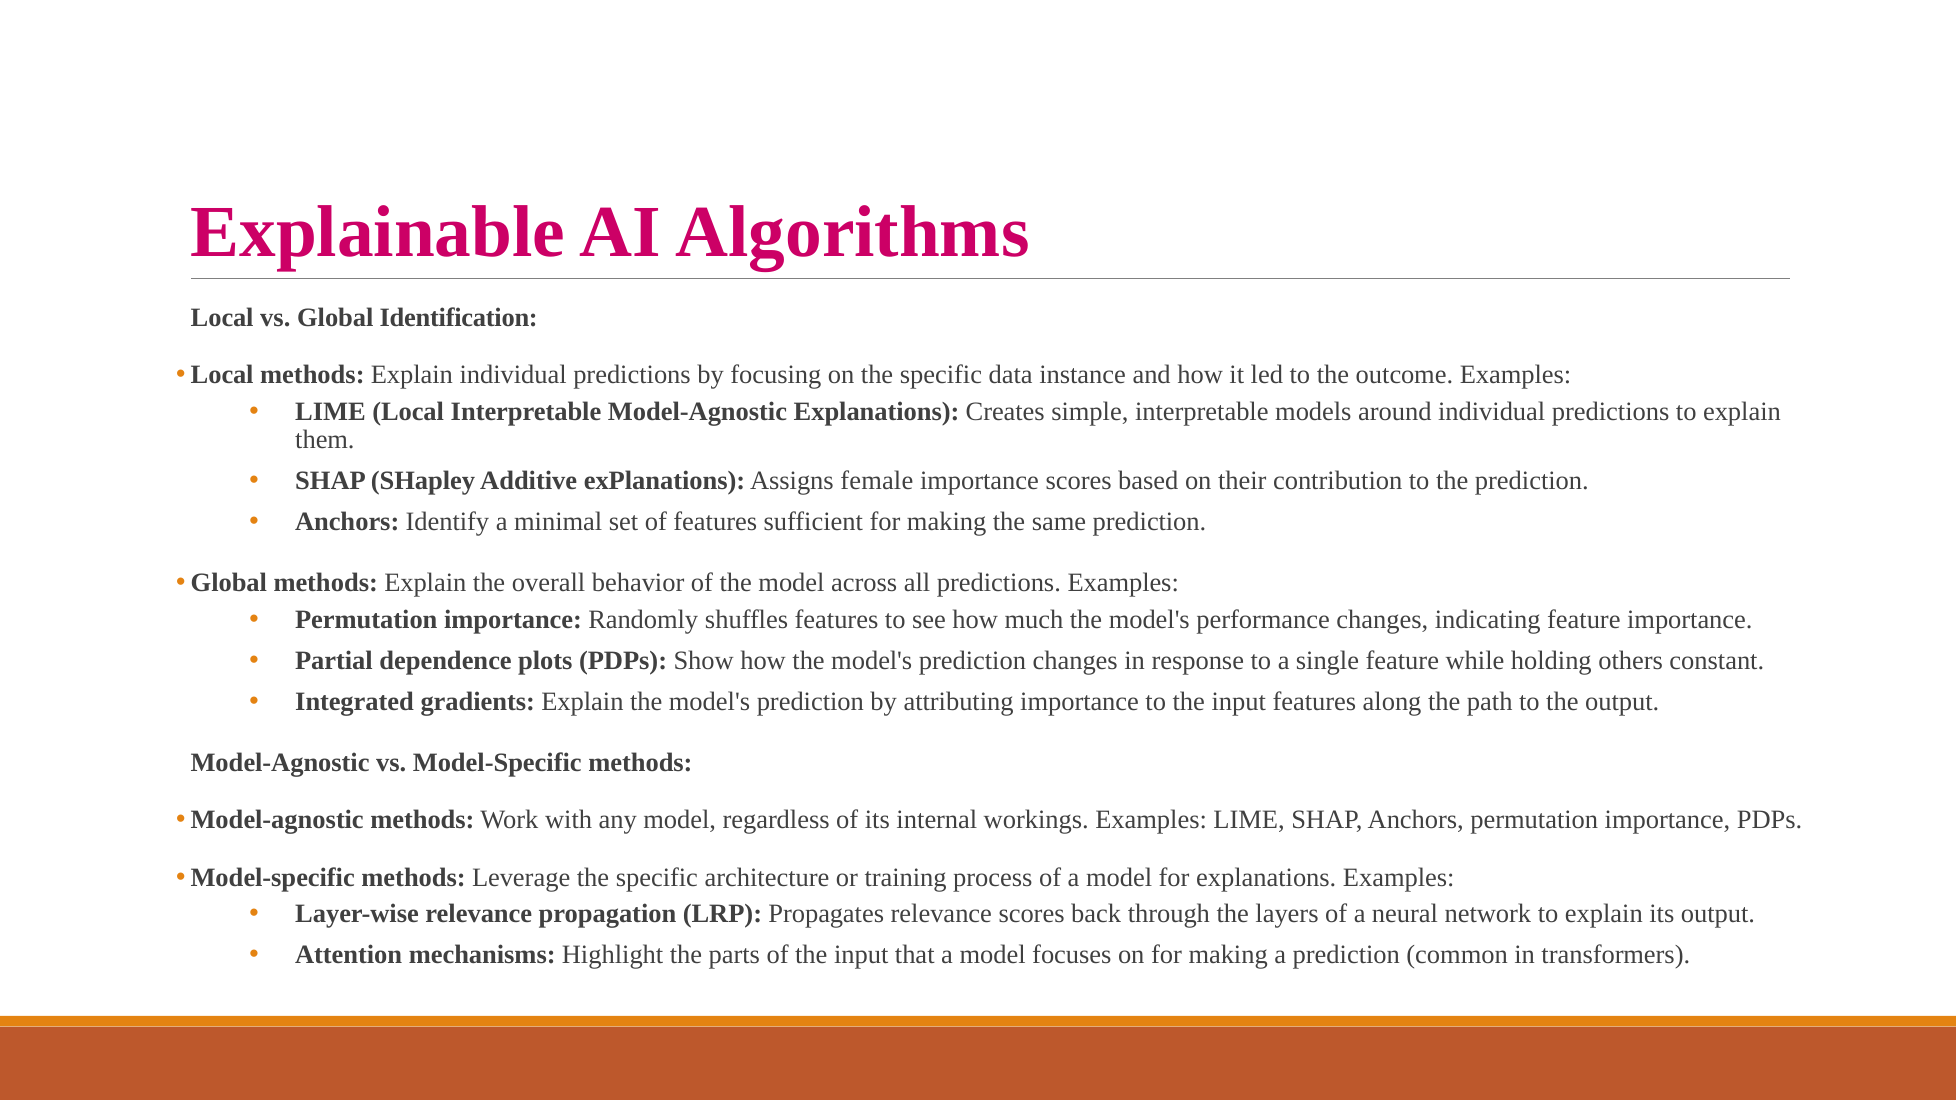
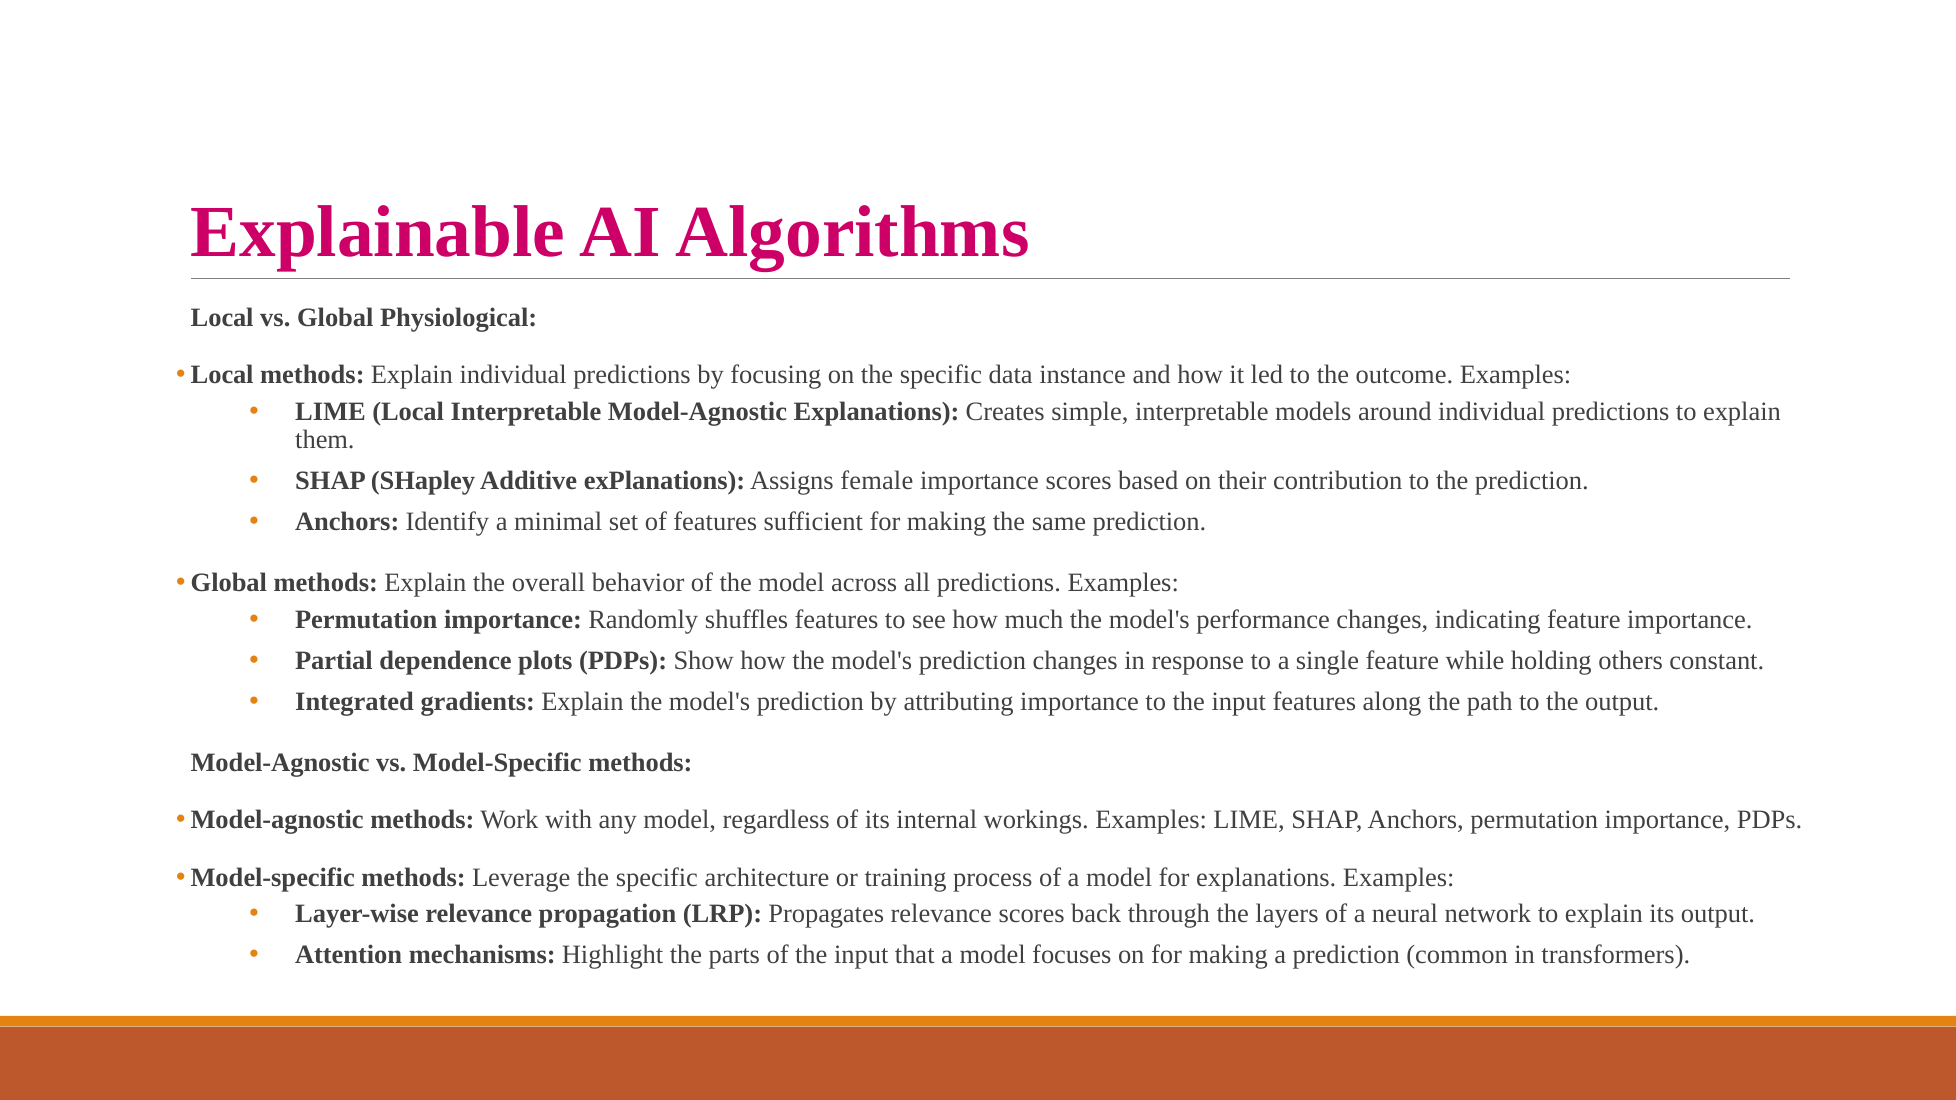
Identification: Identification -> Physiological
